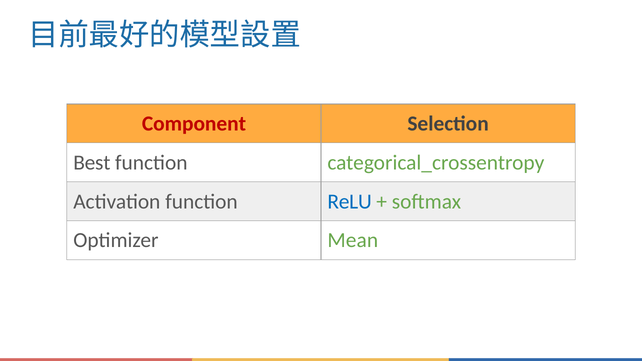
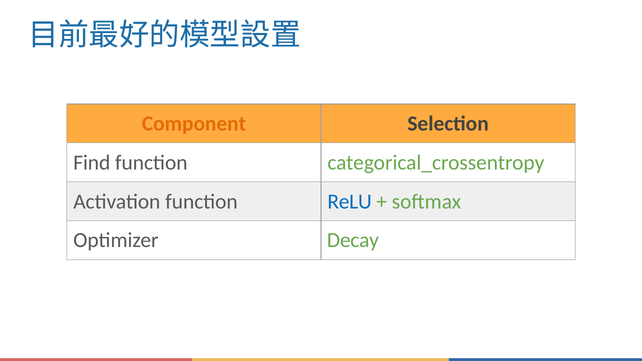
Component colour: red -> orange
Best: Best -> Find
Mean: Mean -> Decay
